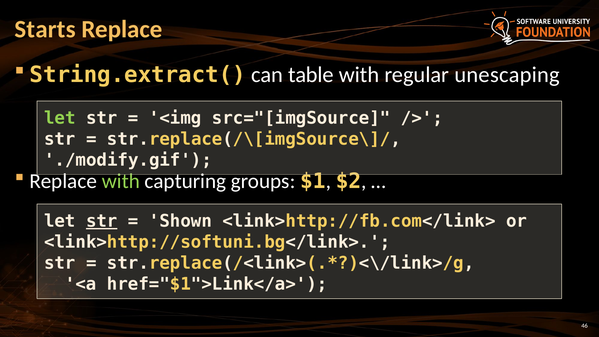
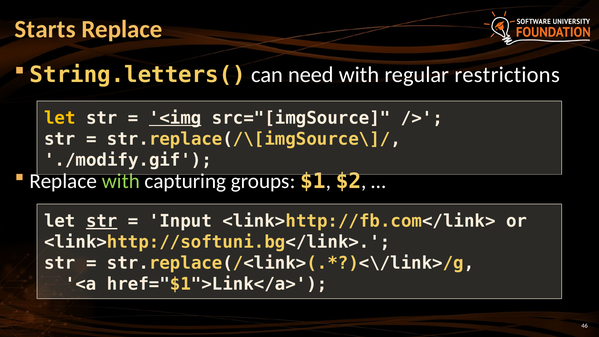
String.extract(: String.extract( -> String.letters(
table: table -> need
unescaping: unescaping -> restrictions
let at (60, 118) colour: light green -> yellow
<img underline: none -> present
Shown: Shown -> Input
